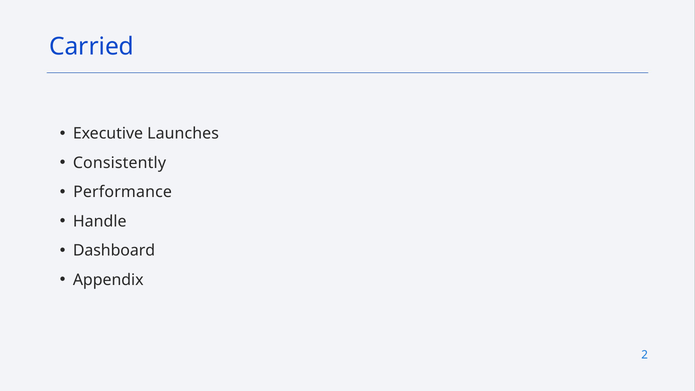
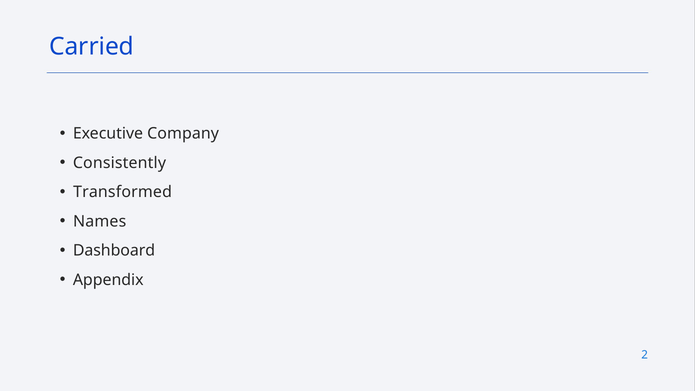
Launches: Launches -> Company
Performance: Performance -> Transformed
Handle: Handle -> Names
